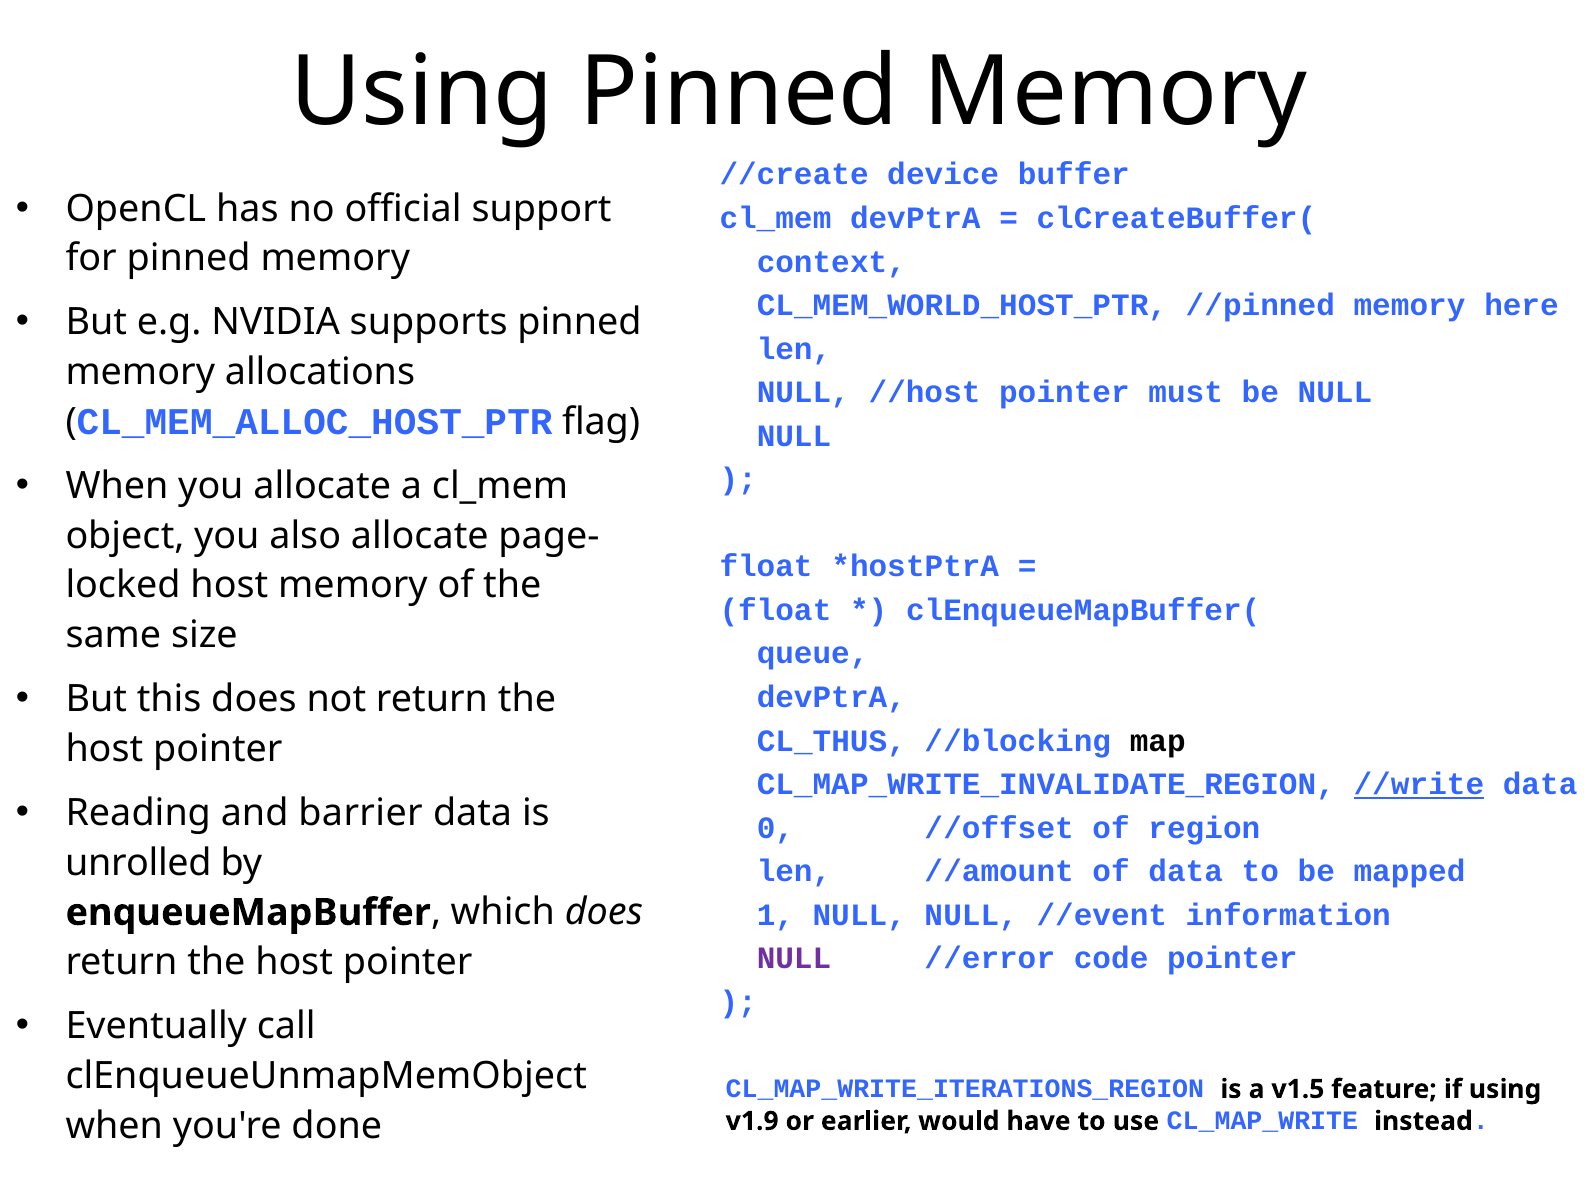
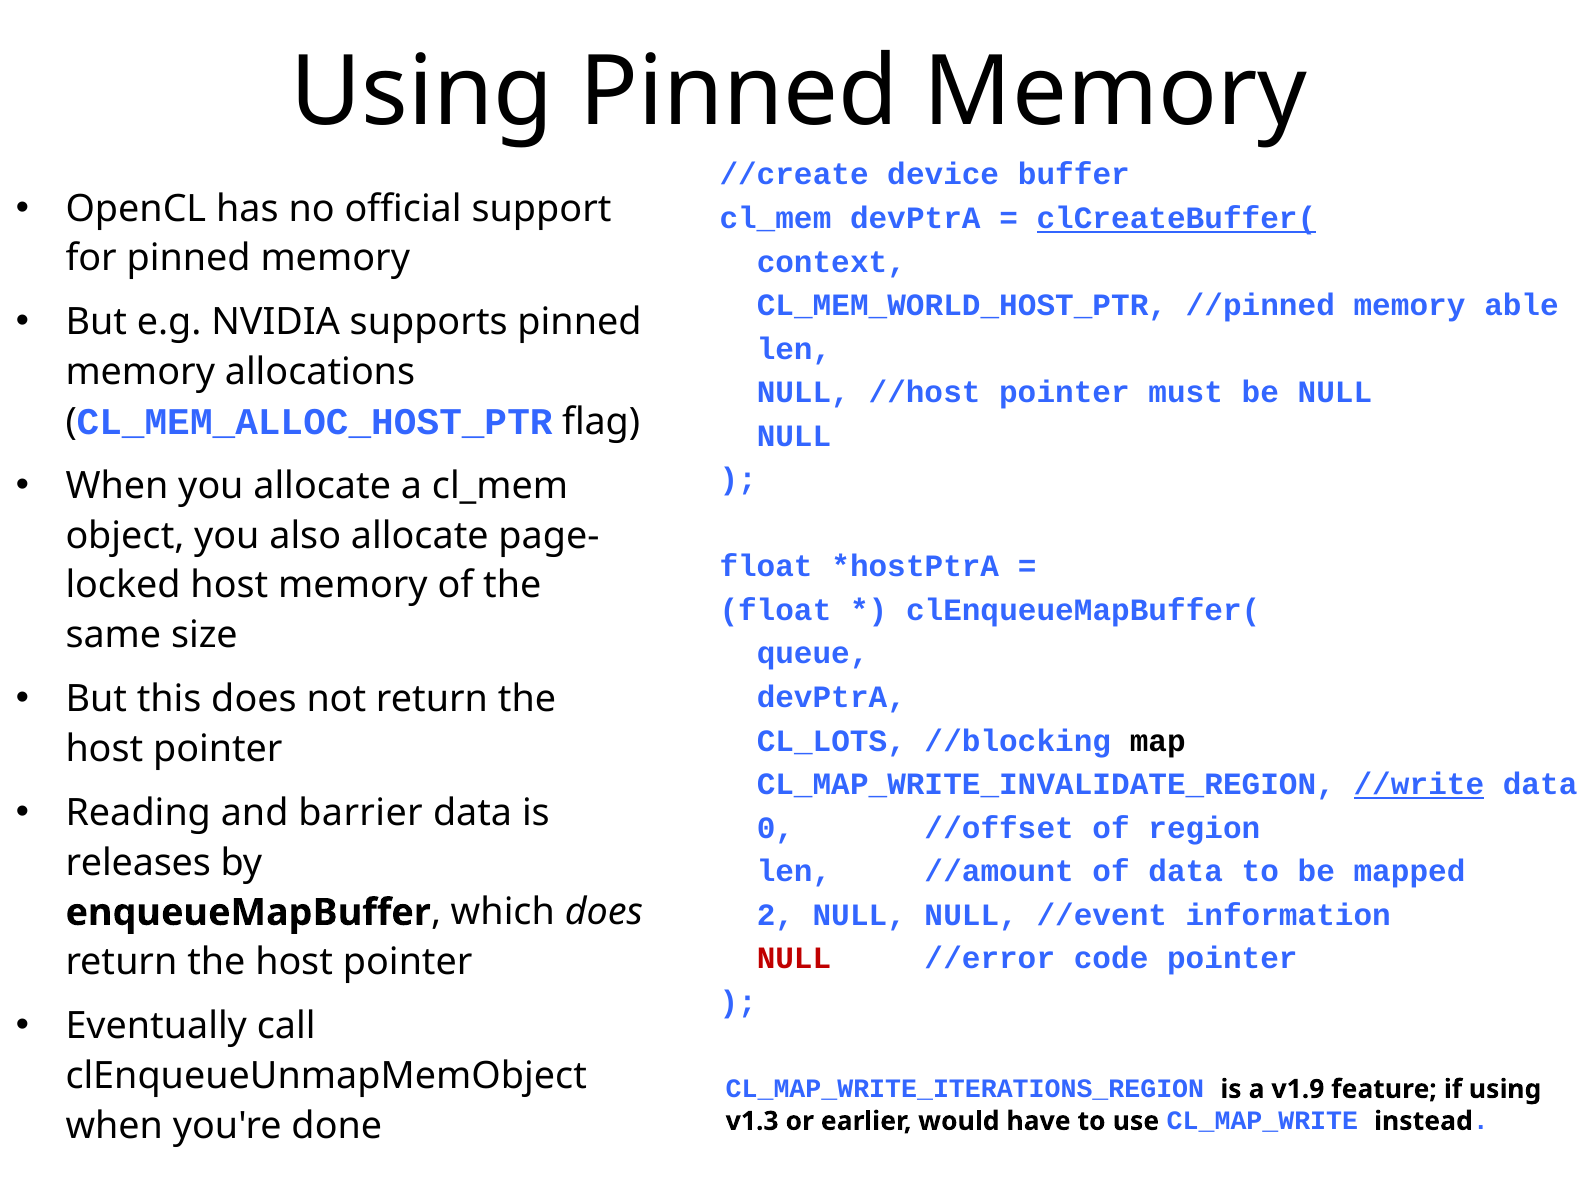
clCreateBuffer( underline: none -> present
here: here -> able
CL_THUS: CL_THUS -> CL_LOTS
unrolled: unrolled -> releases
1: 1 -> 2
NULL at (794, 959) colour: purple -> red
v1.5: v1.5 -> v1.9
v1.9: v1.9 -> v1.3
